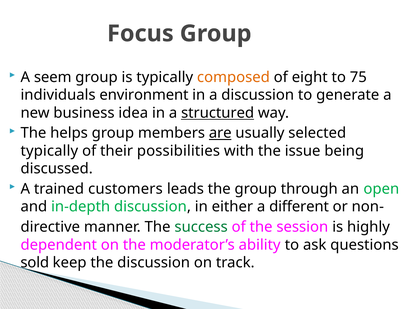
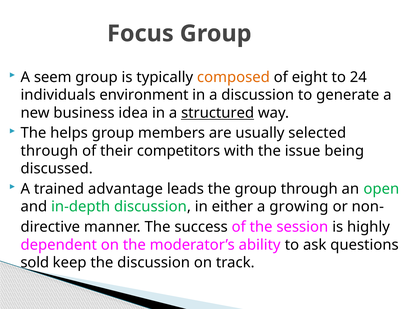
75: 75 -> 24
are underline: present -> none
typically at (49, 151): typically -> through
possibilities: possibilities -> competitors
customers: customers -> advantage
different: different -> growing
success colour: green -> black
